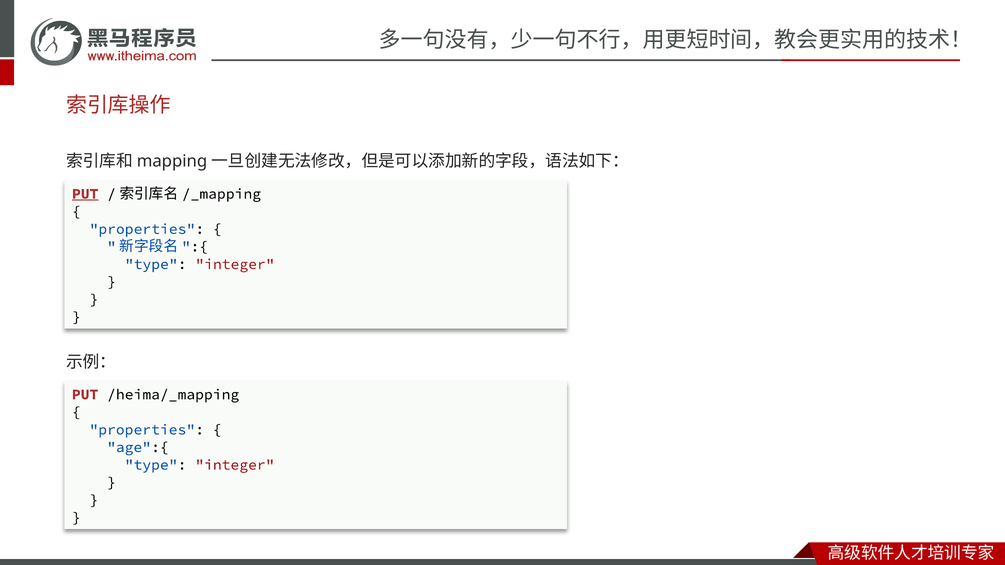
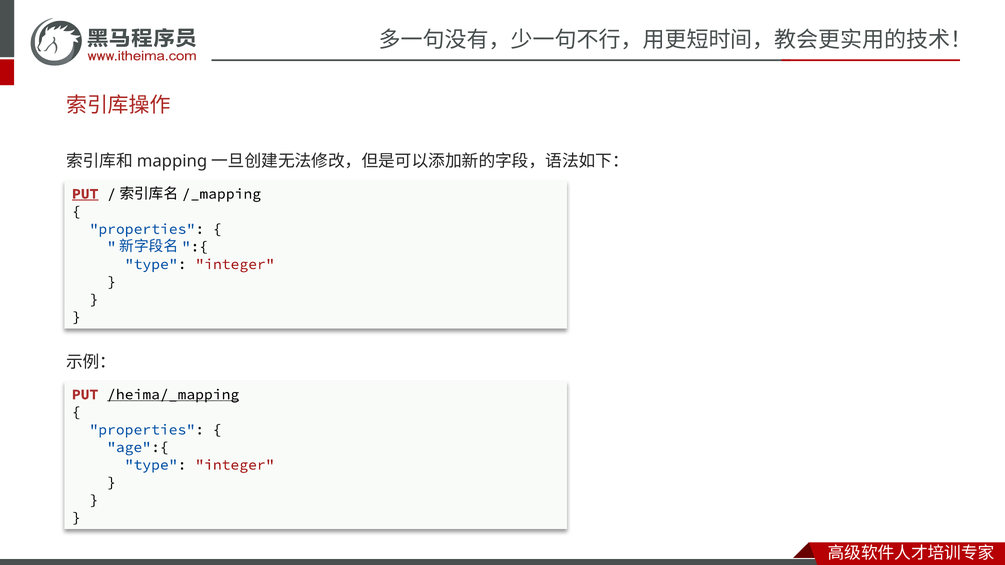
/heima/_mapping underline: none -> present
